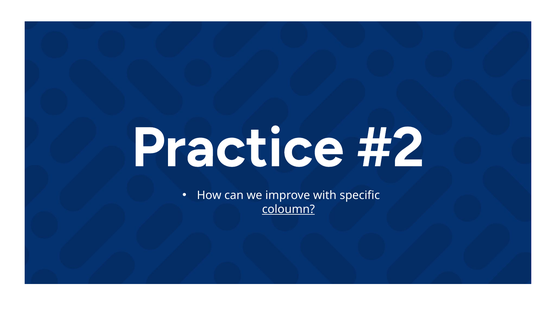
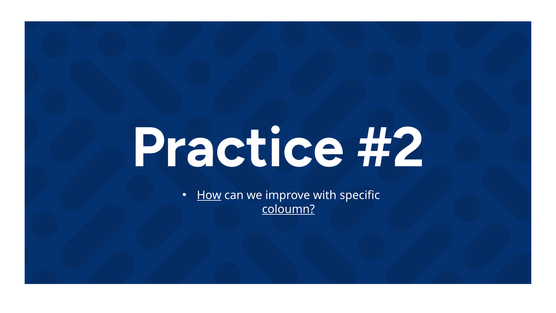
How underline: none -> present
